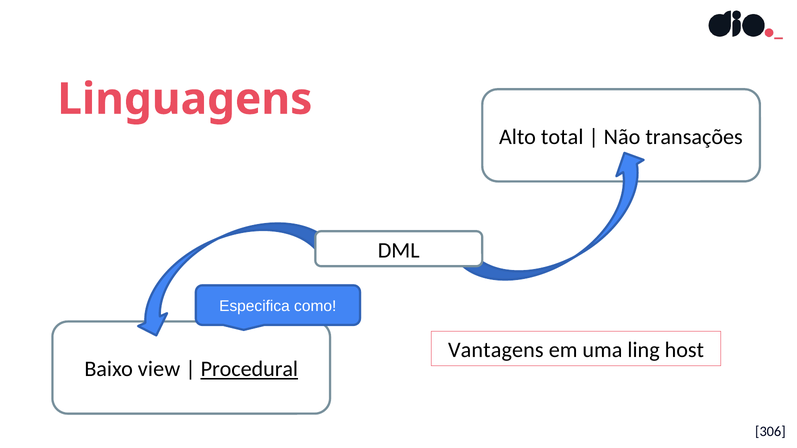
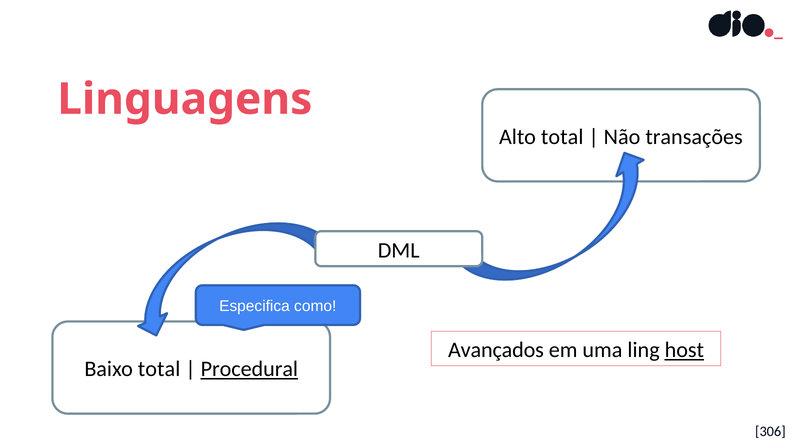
Vantagens: Vantagens -> Avançados
host underline: none -> present
Baixo view: view -> total
